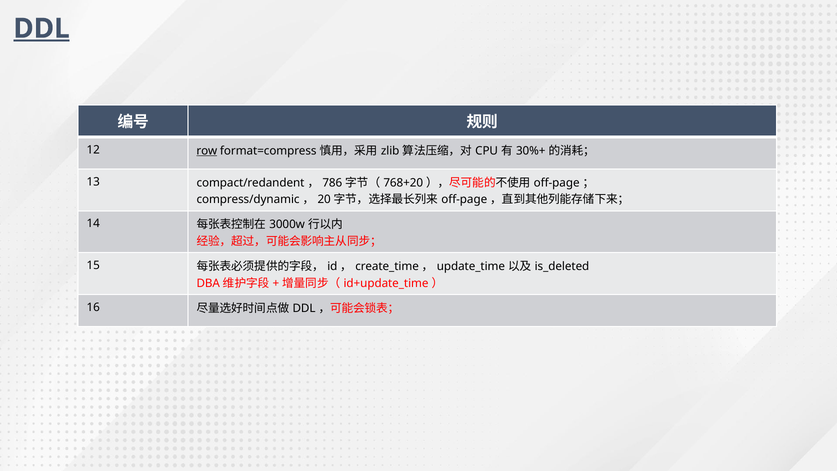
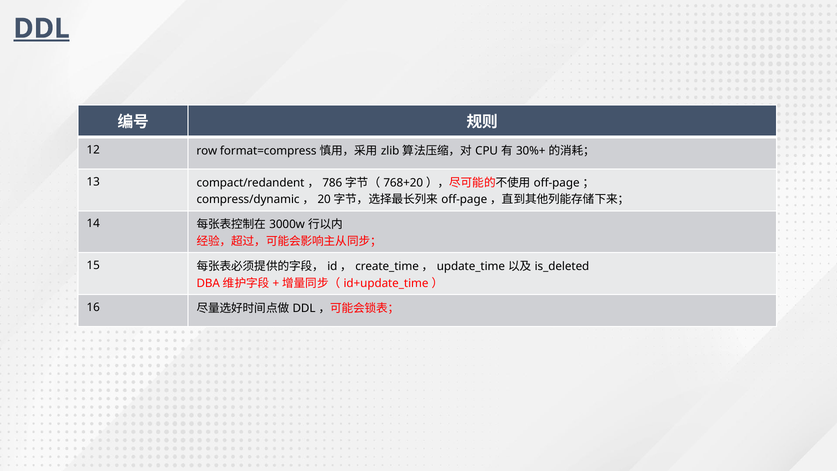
row underline: present -> none
